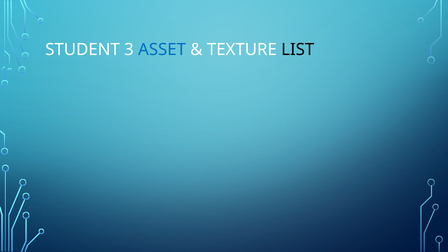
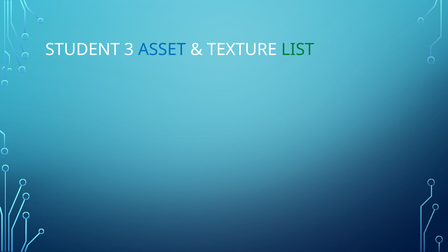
LIST colour: black -> green
